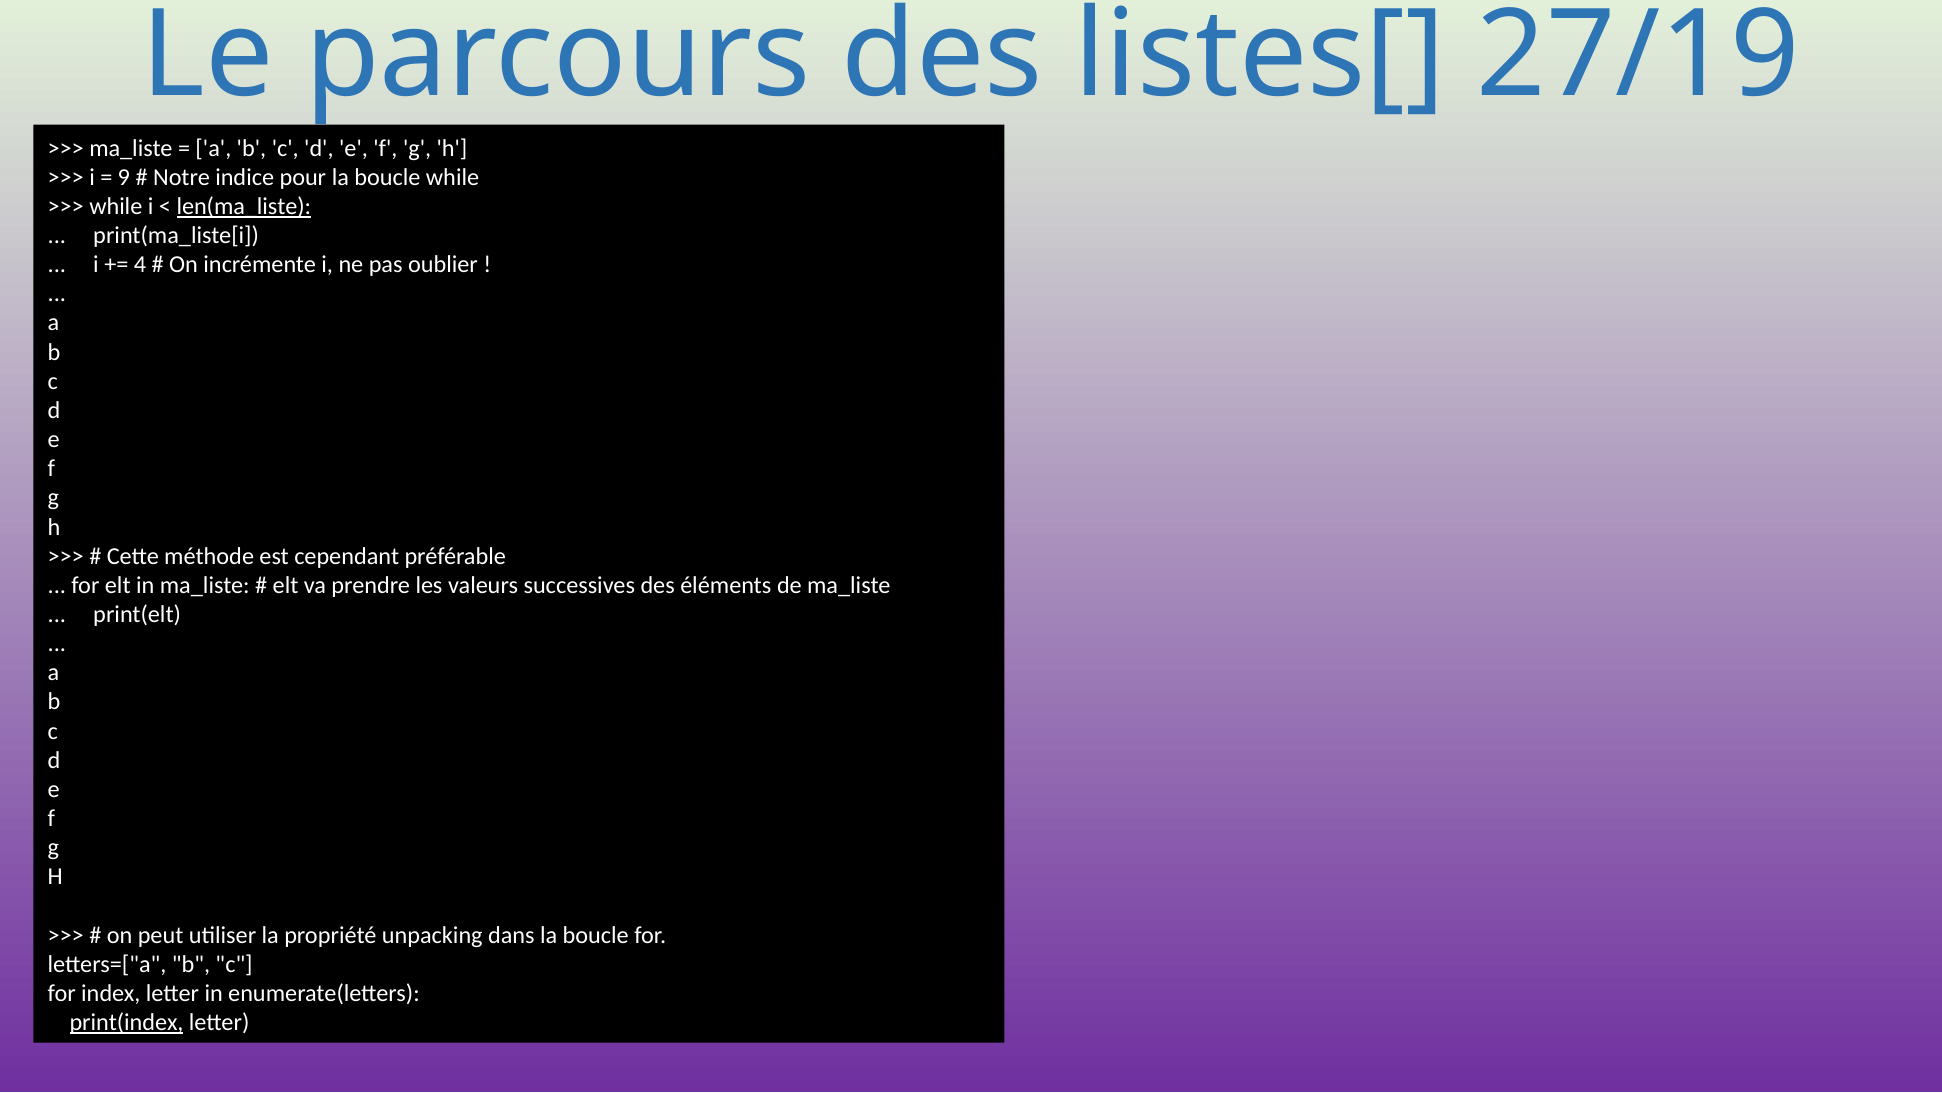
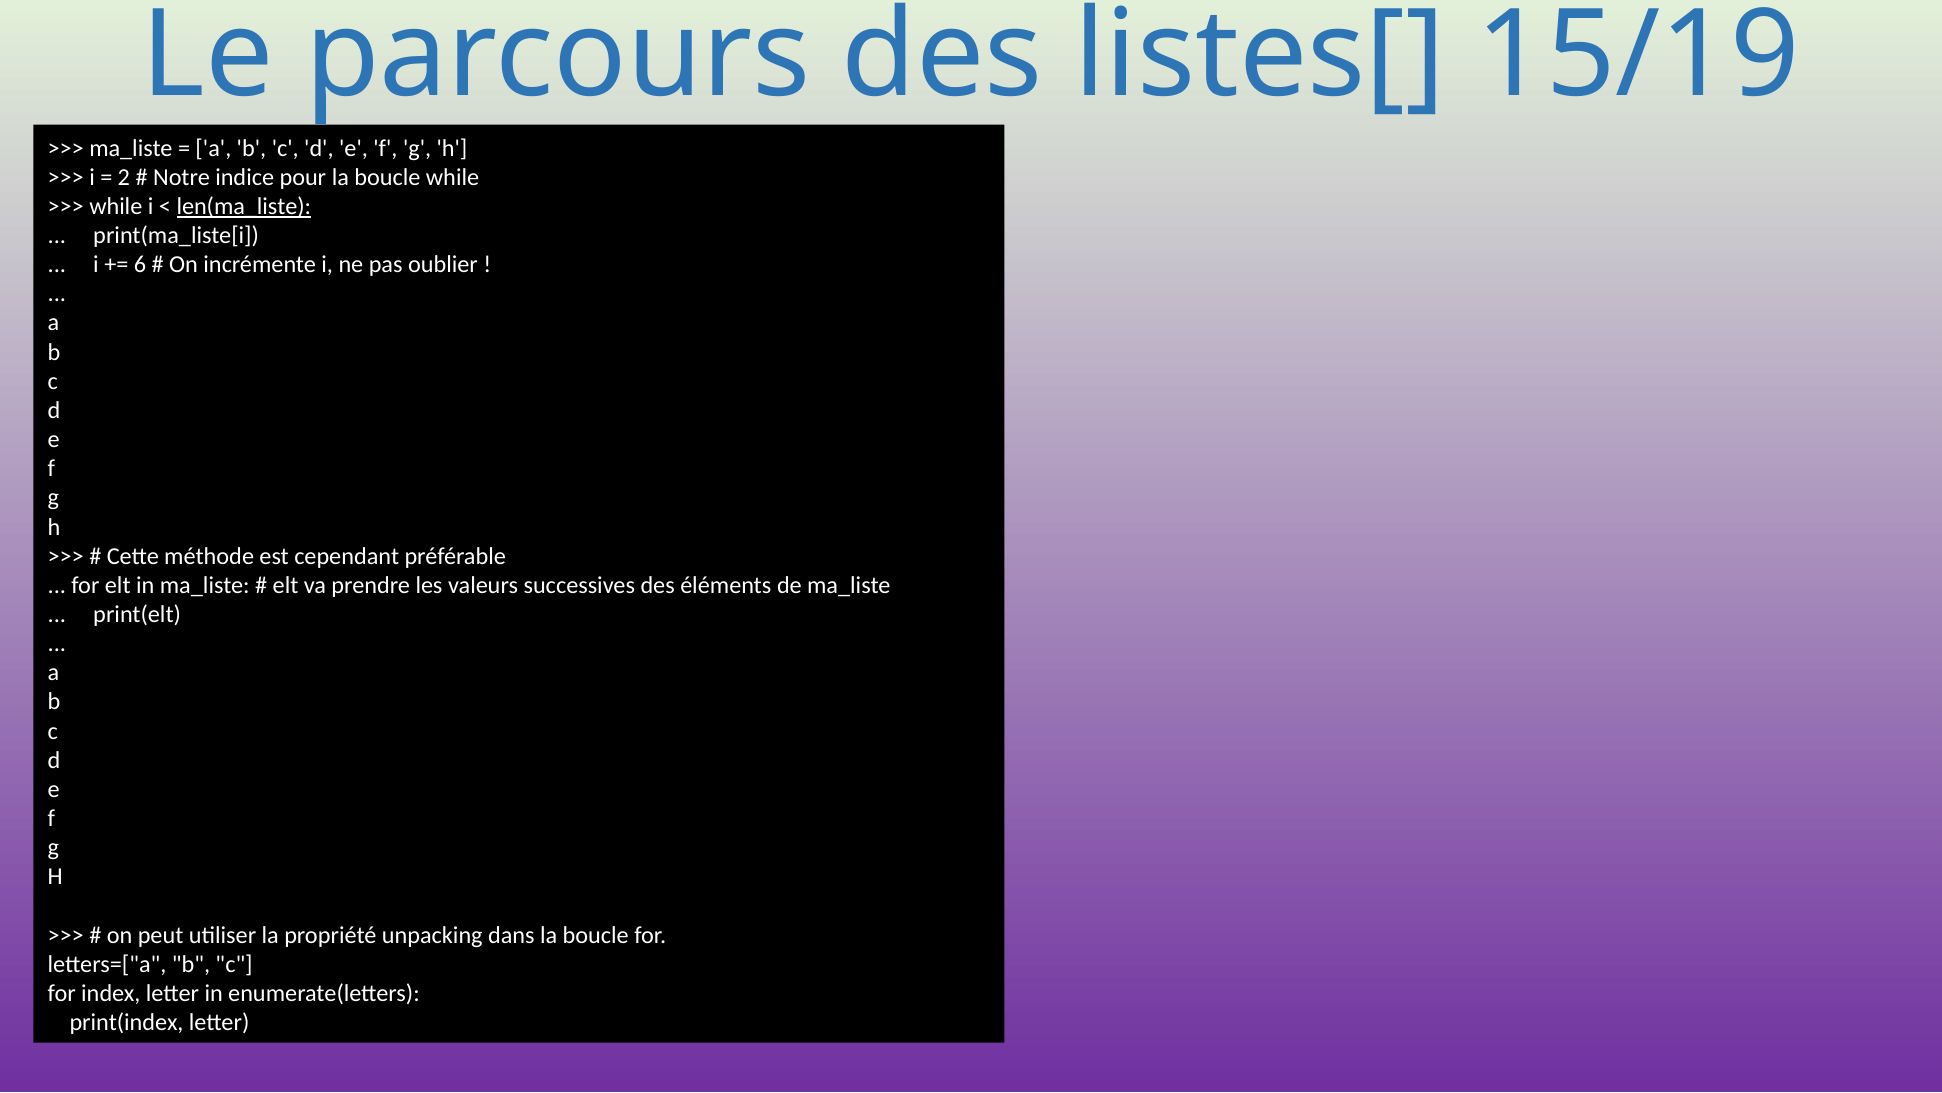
27/19: 27/19 -> 15/19
9: 9 -> 2
4: 4 -> 6
print(index underline: present -> none
